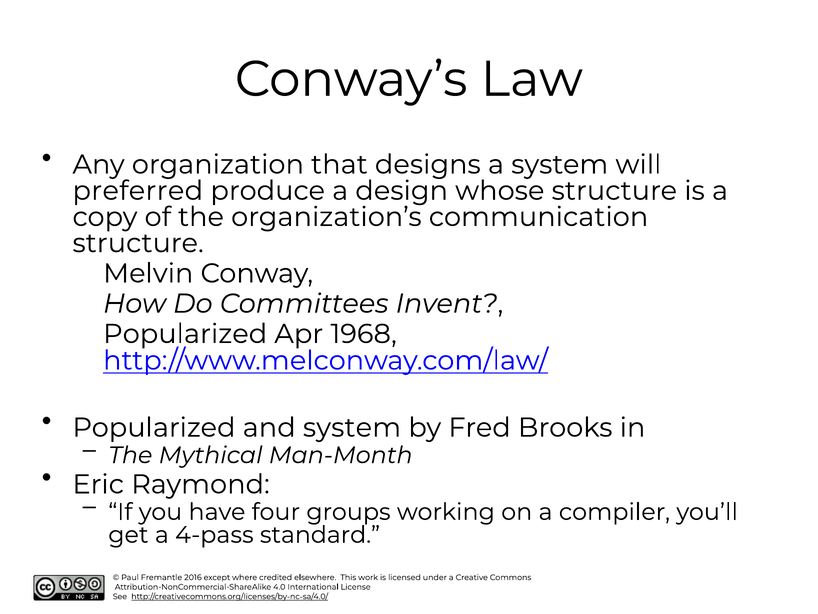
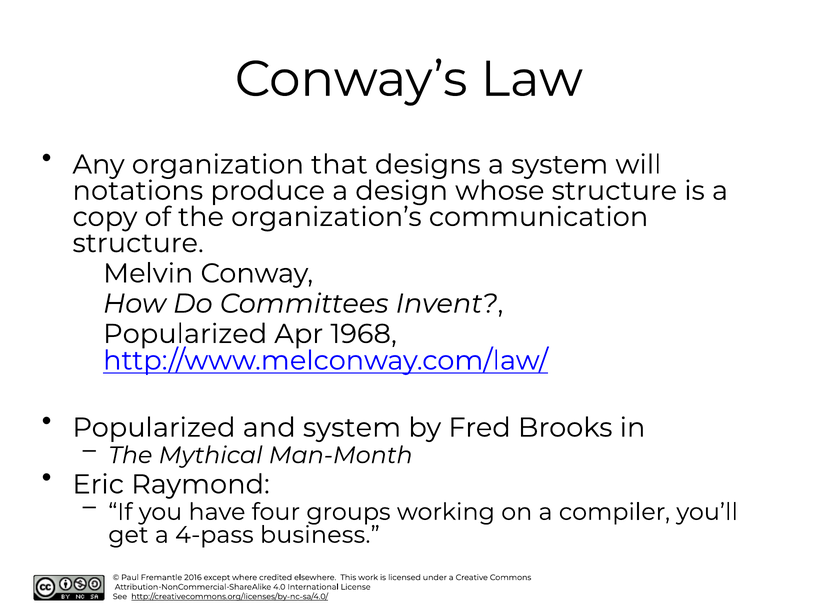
preferred: preferred -> notations
standard: standard -> business
